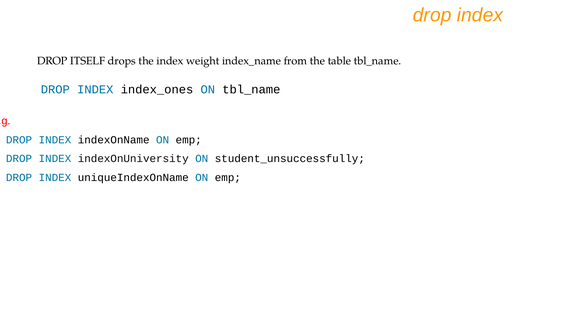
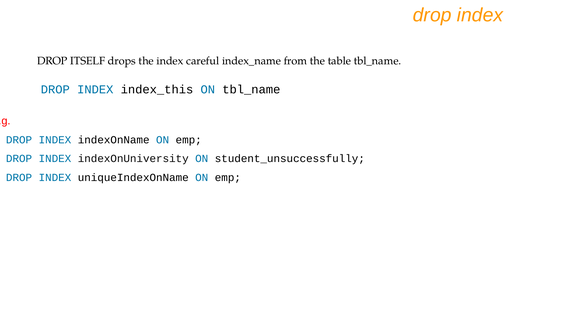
weight: weight -> careful
index_ones: index_ones -> index_this
